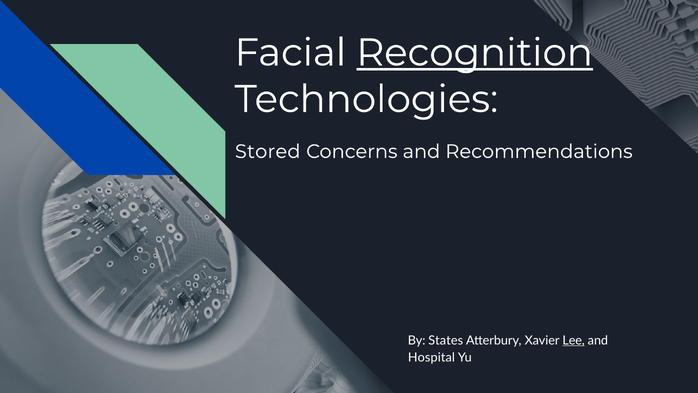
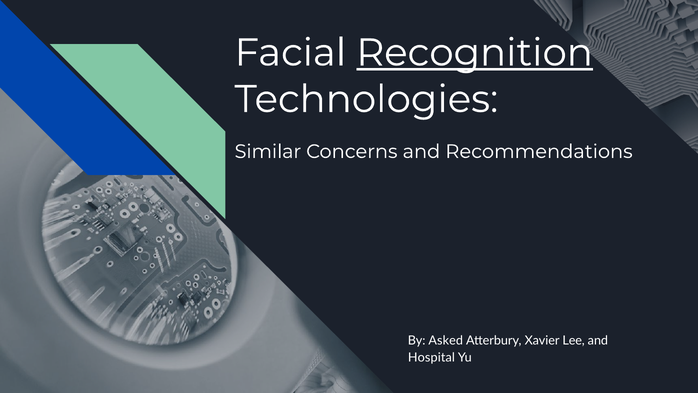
Stored: Stored -> Similar
States: States -> Asked
Lee underline: present -> none
